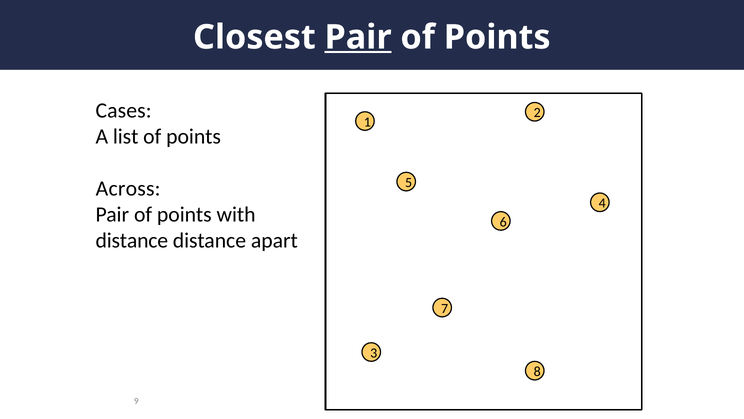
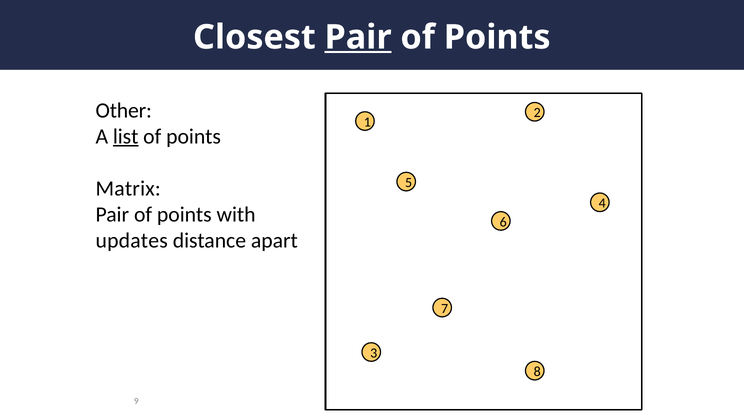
Cases: Cases -> Other
list underline: none -> present
Across: Across -> Matrix
distance at (132, 241): distance -> updates
